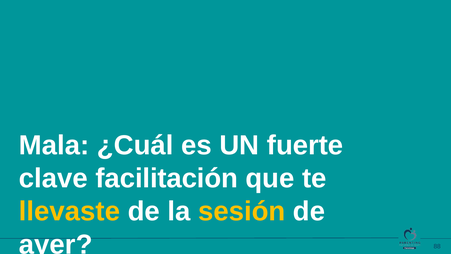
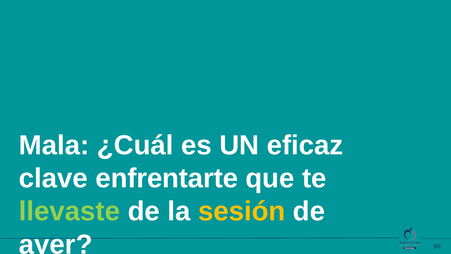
fuerte: fuerte -> eficaz
facilitación: facilitación -> enfrentarte
llevaste colour: yellow -> light green
